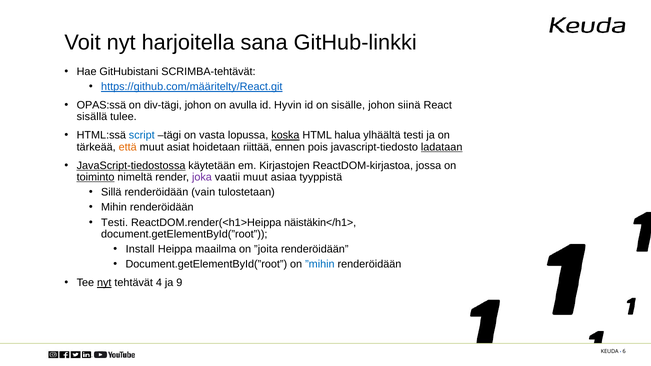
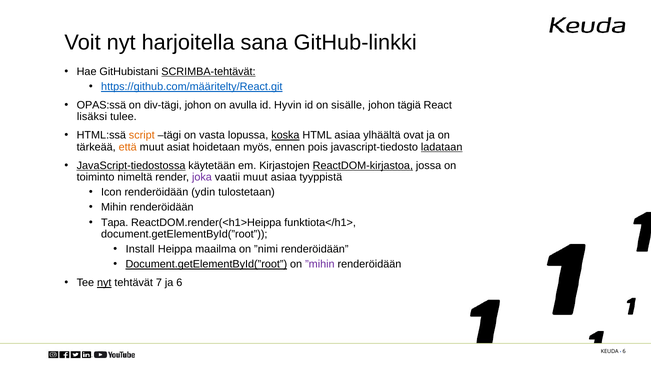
SCRIMBA-tehtävät underline: none -> present
siinä: siinä -> tägiä
sisällä: sisällä -> lisäksi
script colour: blue -> orange
HTML halua: halua -> asiaa
ylhäältä testi: testi -> ovat
riittää: riittää -> myös
ReactDOM-kirjastoa underline: none -> present
toiminto underline: present -> none
Sillä: Sillä -> Icon
vain: vain -> ydin
Testi at (115, 223): Testi -> Tapa
näistäkin</h1>: näistäkin</h1> -> funktiota</h1>
”joita: ”joita -> ”nimi
Document.getElementById(”root at (206, 264) underline: none -> present
”mihin colour: blue -> purple
4: 4 -> 7
ja 9: 9 -> 6
